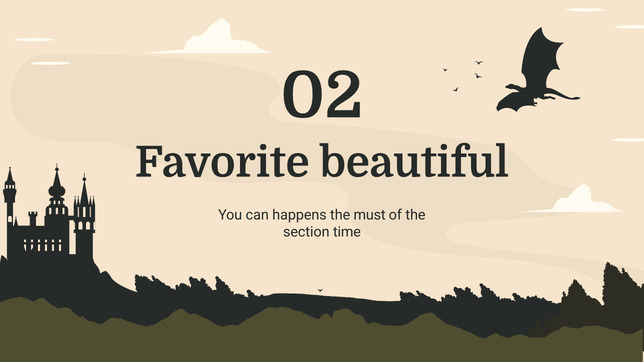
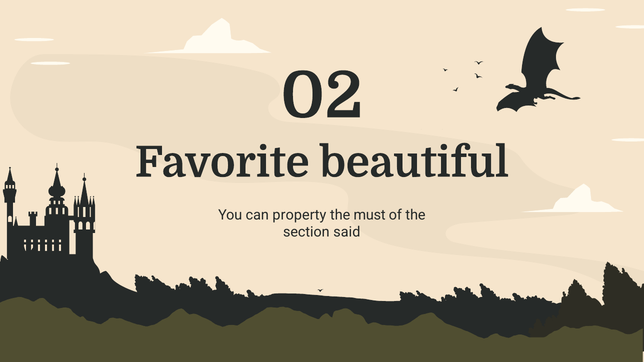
happens: happens -> property
time: time -> said
